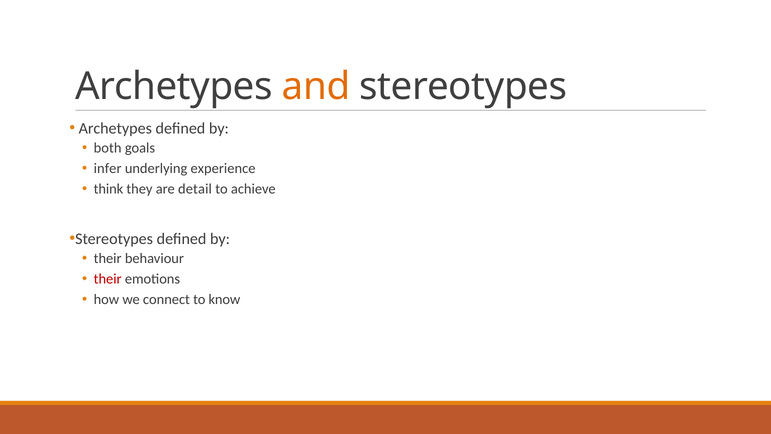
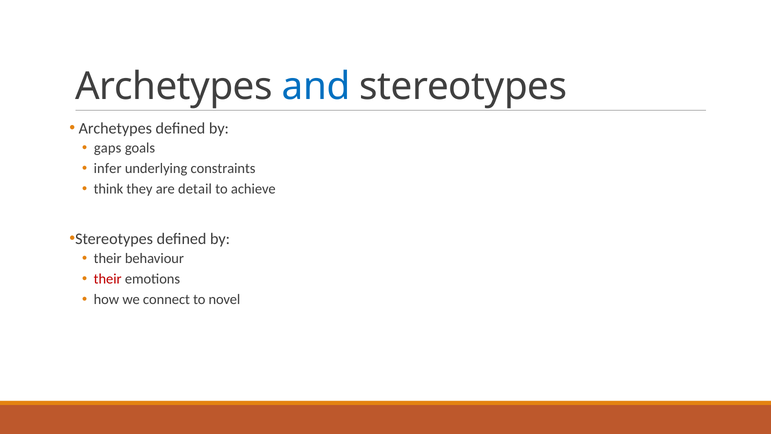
and colour: orange -> blue
both: both -> gaps
experience: experience -> constraints
know: know -> novel
